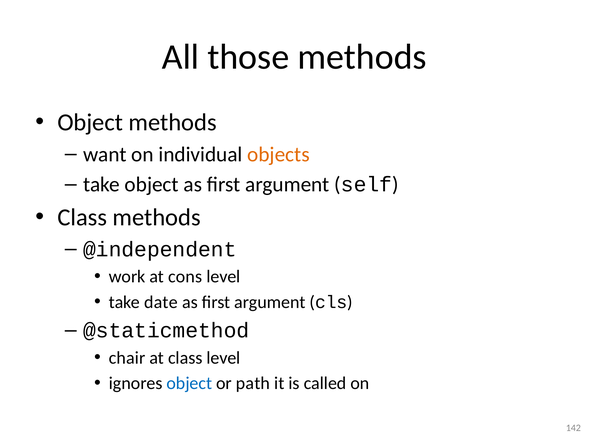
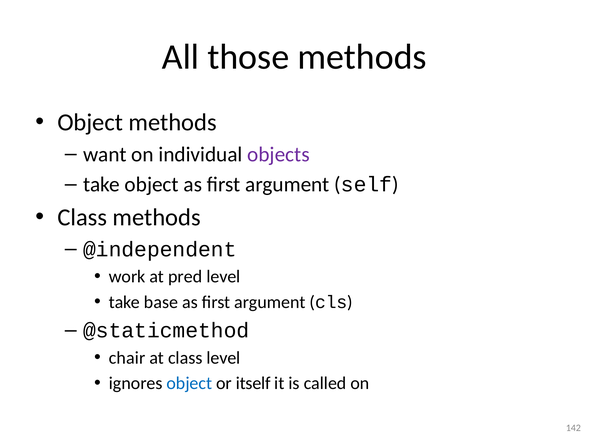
objects colour: orange -> purple
cons: cons -> pred
date: date -> base
path: path -> itself
